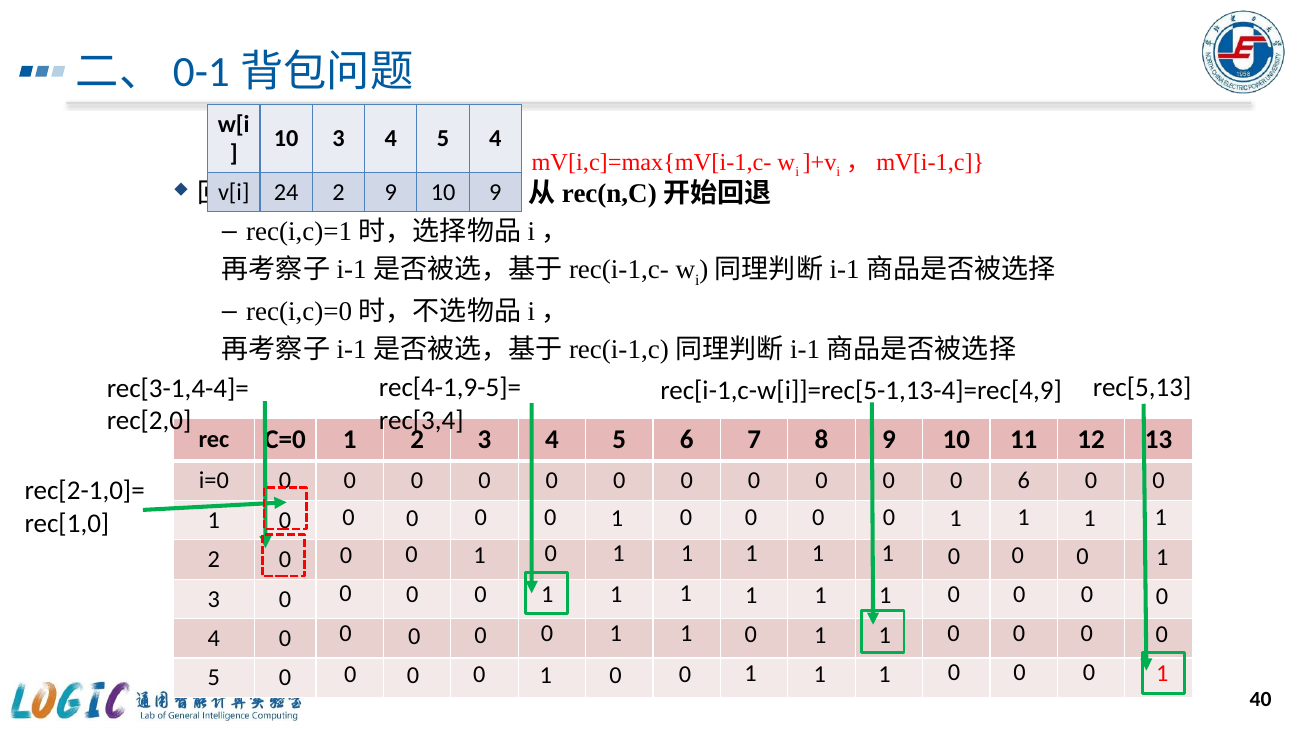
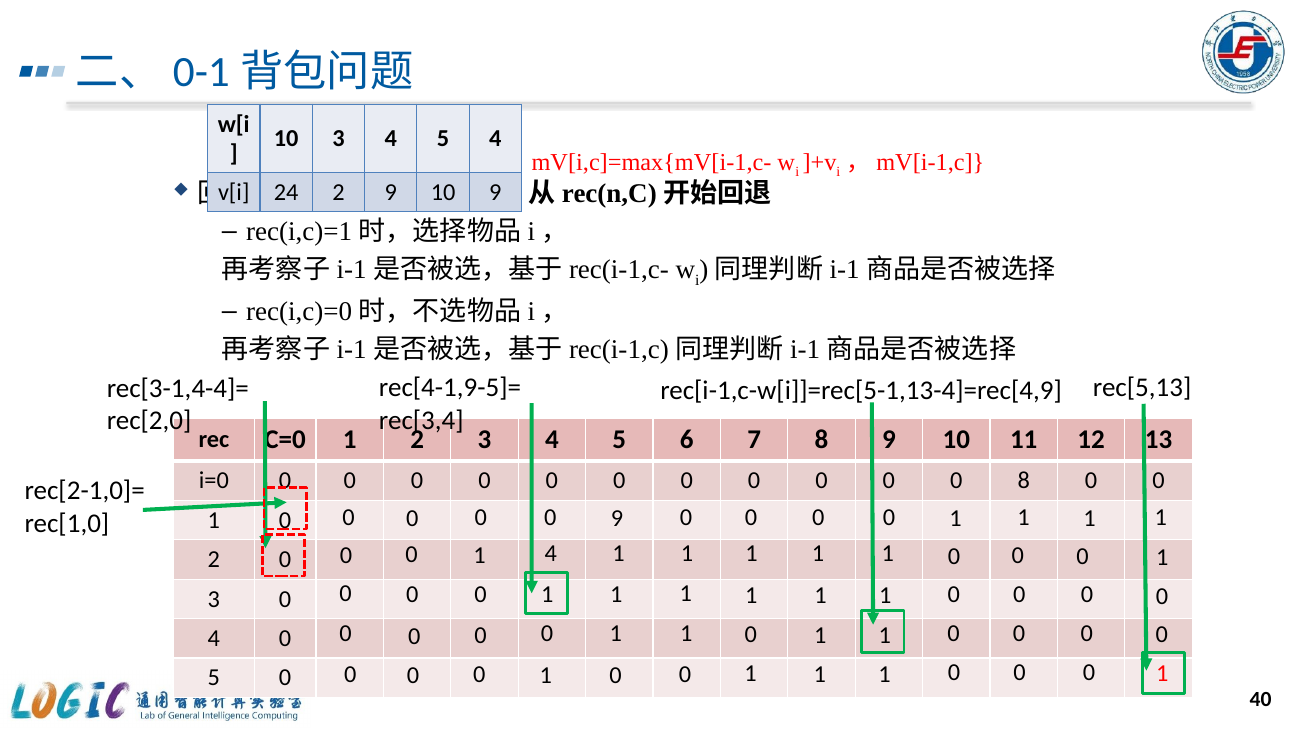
0 6: 6 -> 8
1 at (617, 519): 1 -> 9
0 at (551, 554): 0 -> 4
